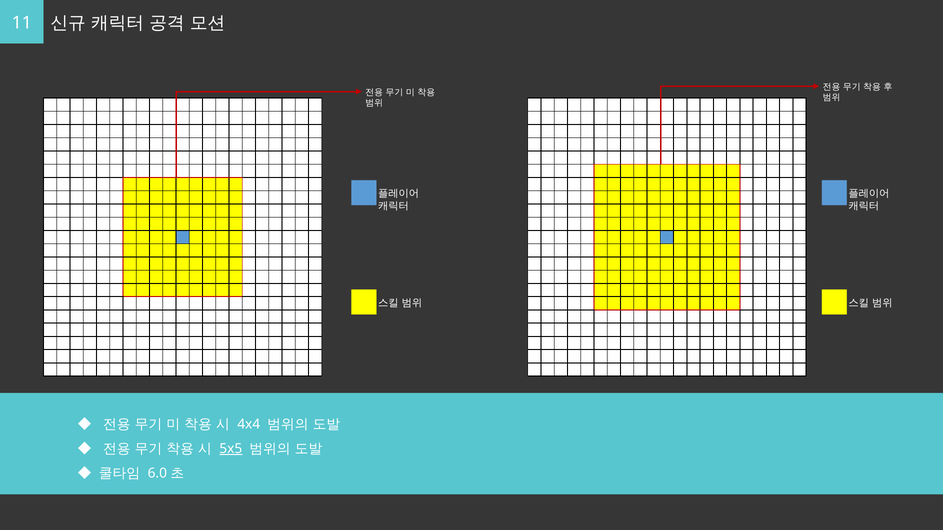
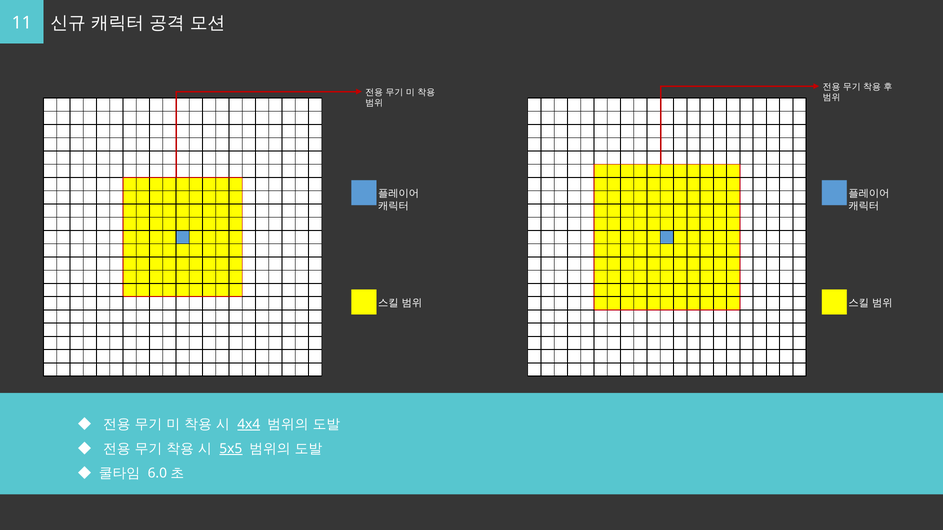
4x4 underline: none -> present
